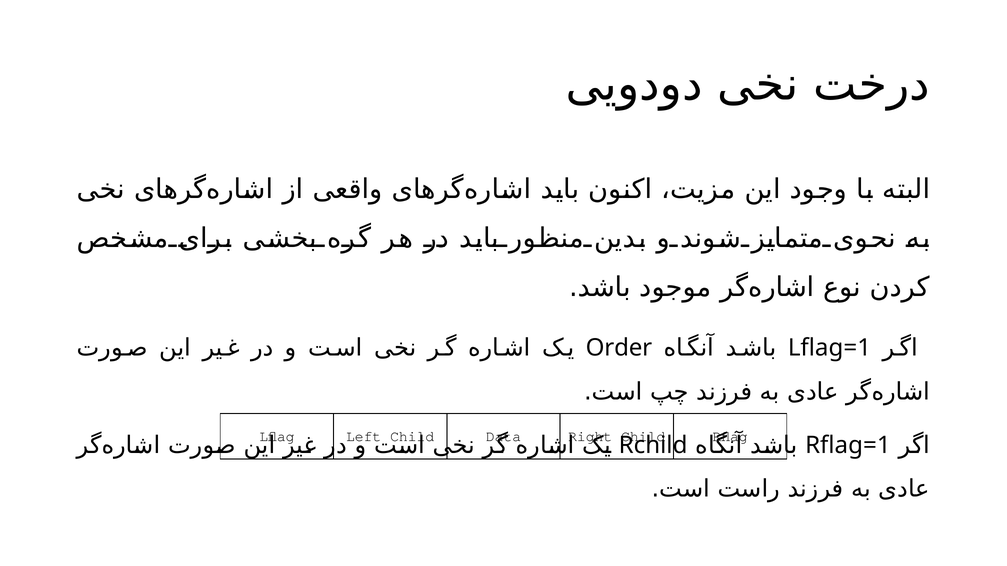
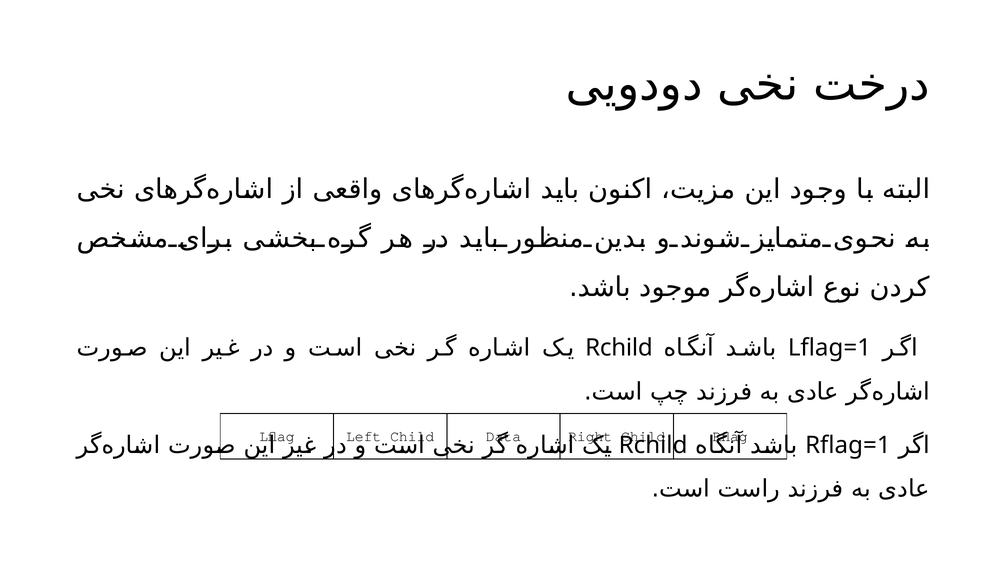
Order at (619, 348): Order -> Rchild
